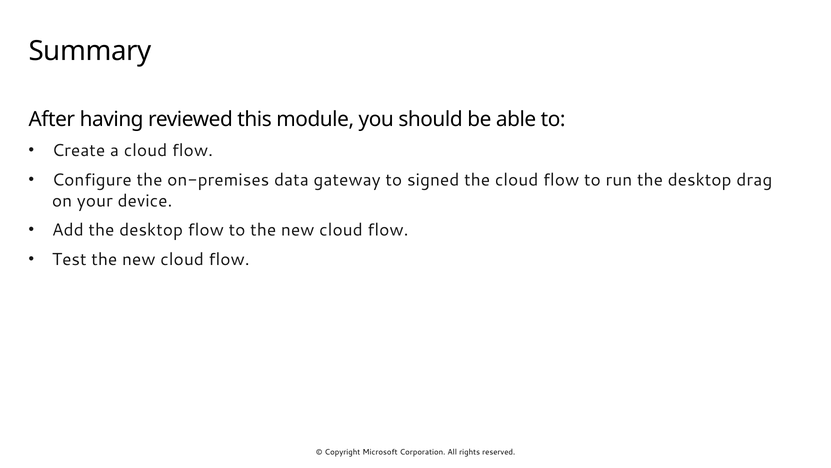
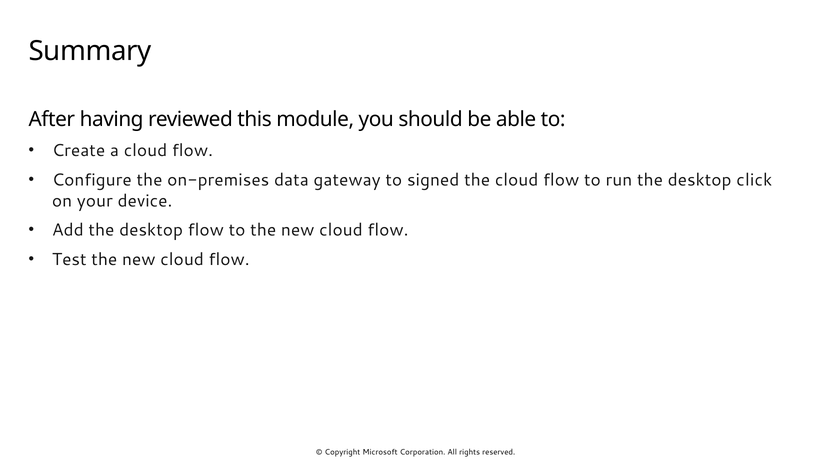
drag: drag -> click
